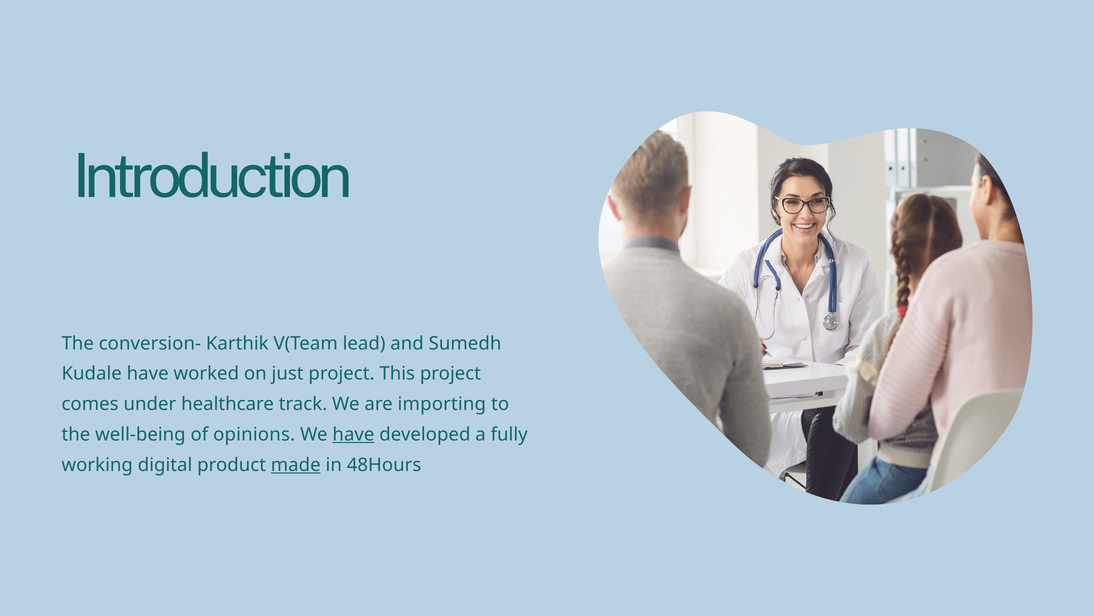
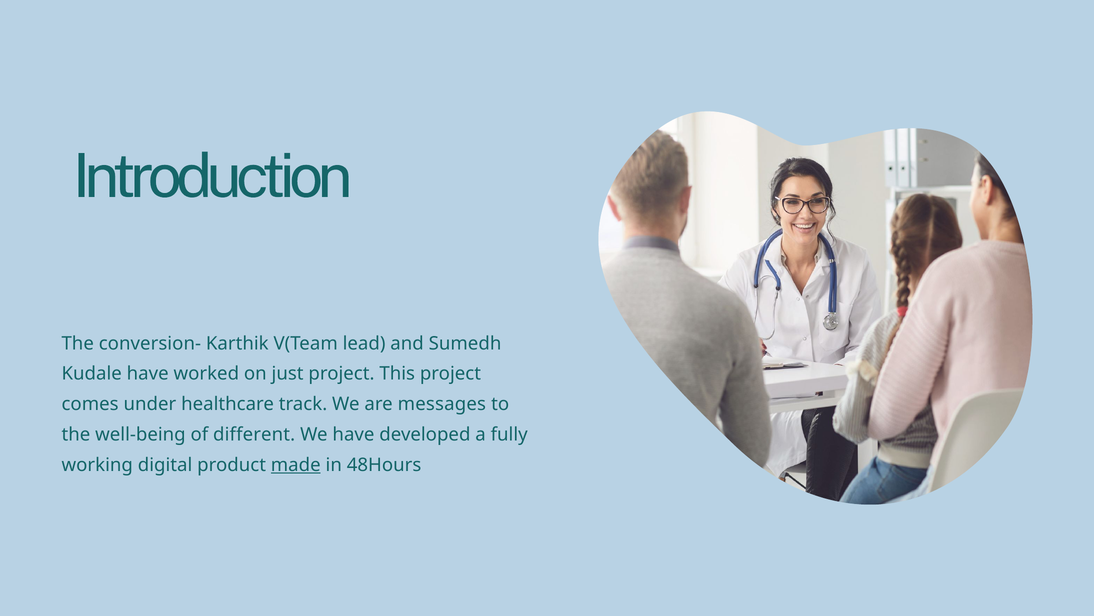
importing: importing -> messages
opinions: opinions -> different
have at (353, 434) underline: present -> none
